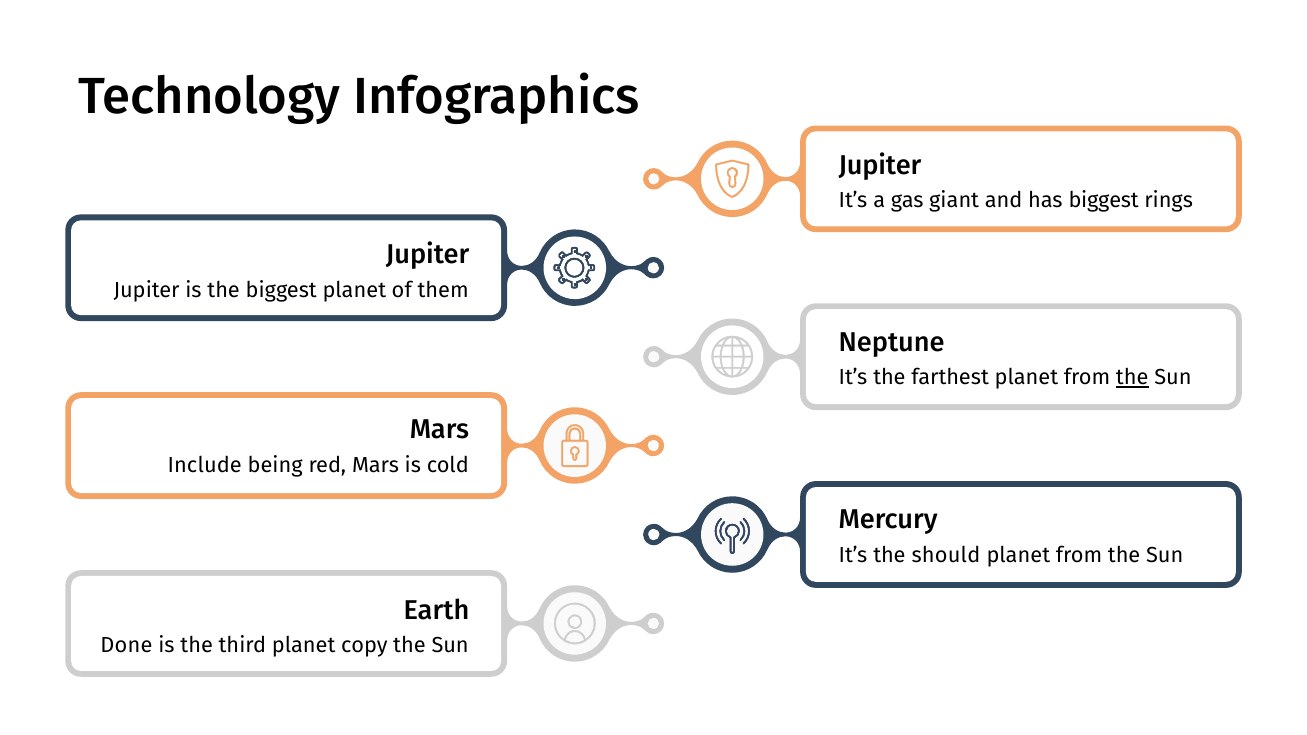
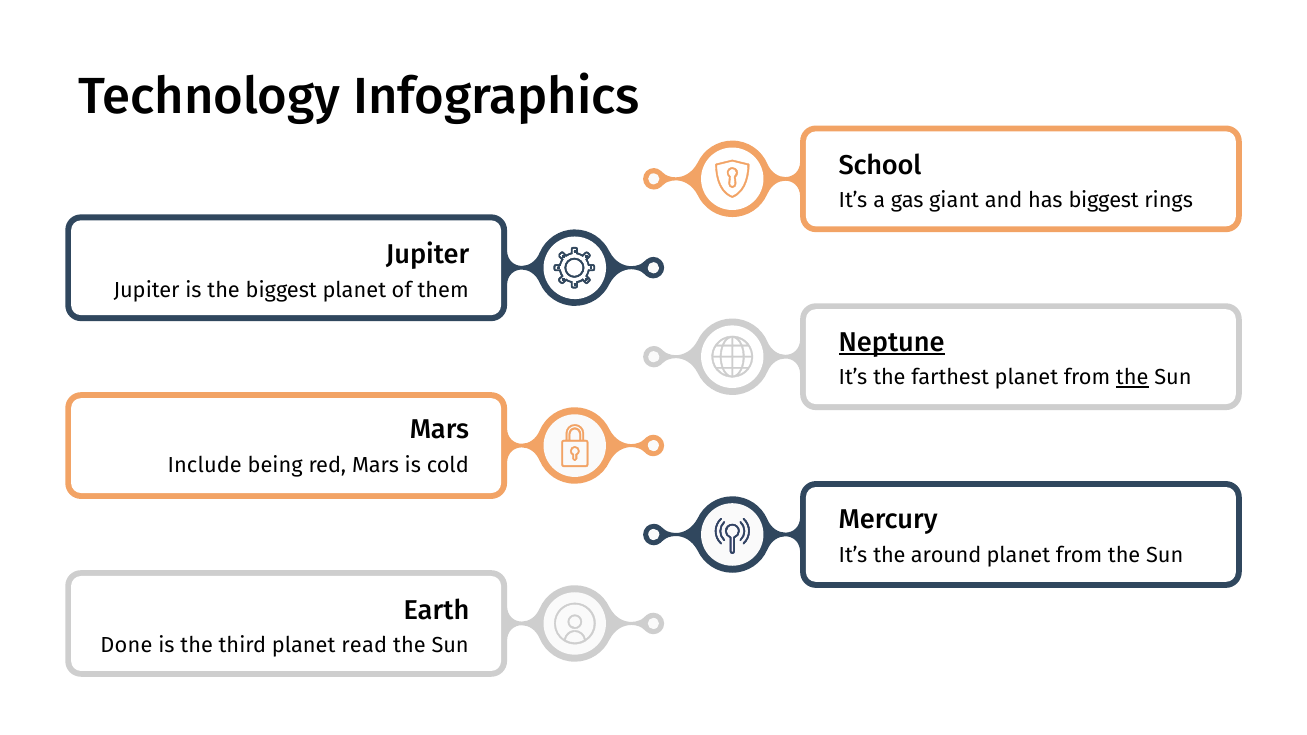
Jupiter at (880, 165): Jupiter -> School
Neptune underline: none -> present
should: should -> around
copy: copy -> read
